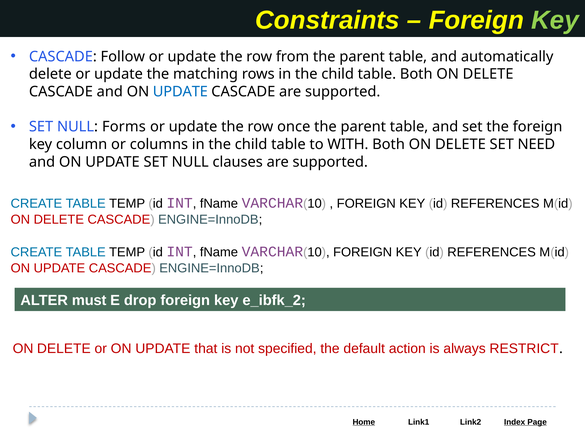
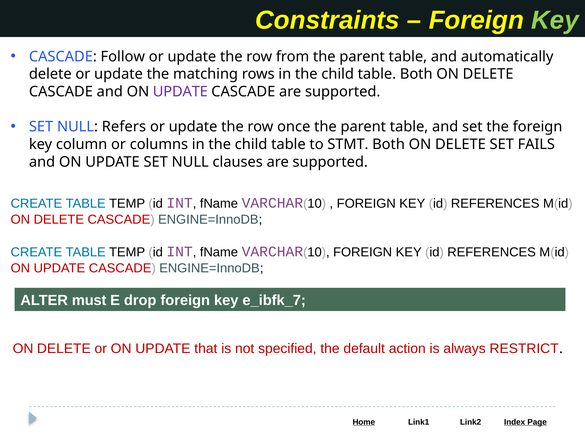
UPDATE at (180, 92) colour: blue -> purple
Forms: Forms -> Refers
WITH: WITH -> STMT
NEED: NEED -> FAILS
e_ibfk_2: e_ibfk_2 -> e_ibfk_7
